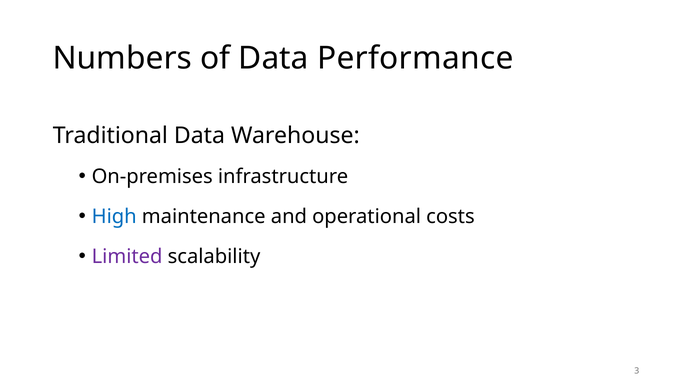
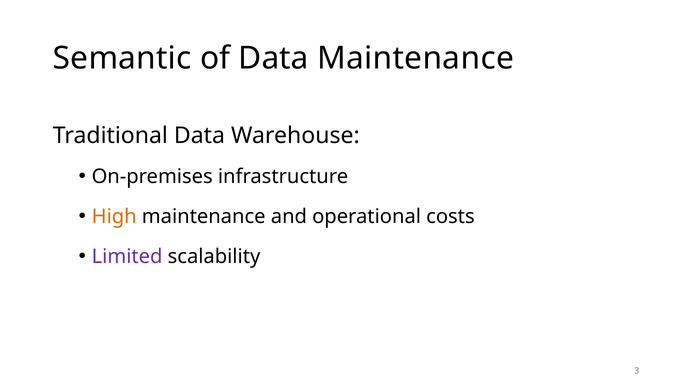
Numbers: Numbers -> Semantic
Data Performance: Performance -> Maintenance
High colour: blue -> orange
